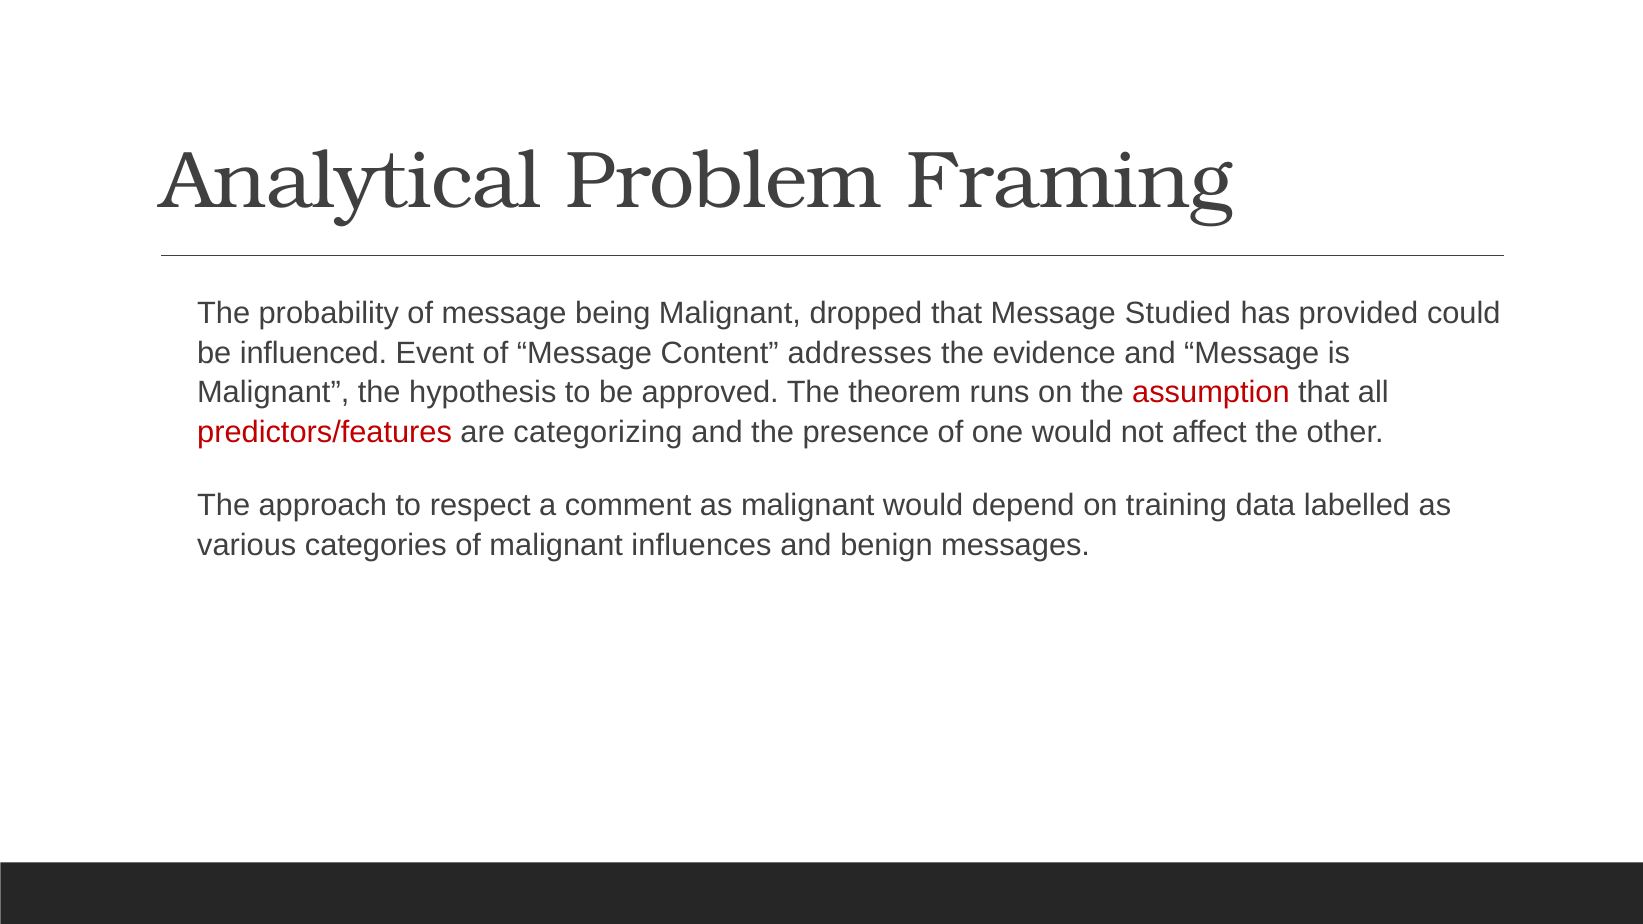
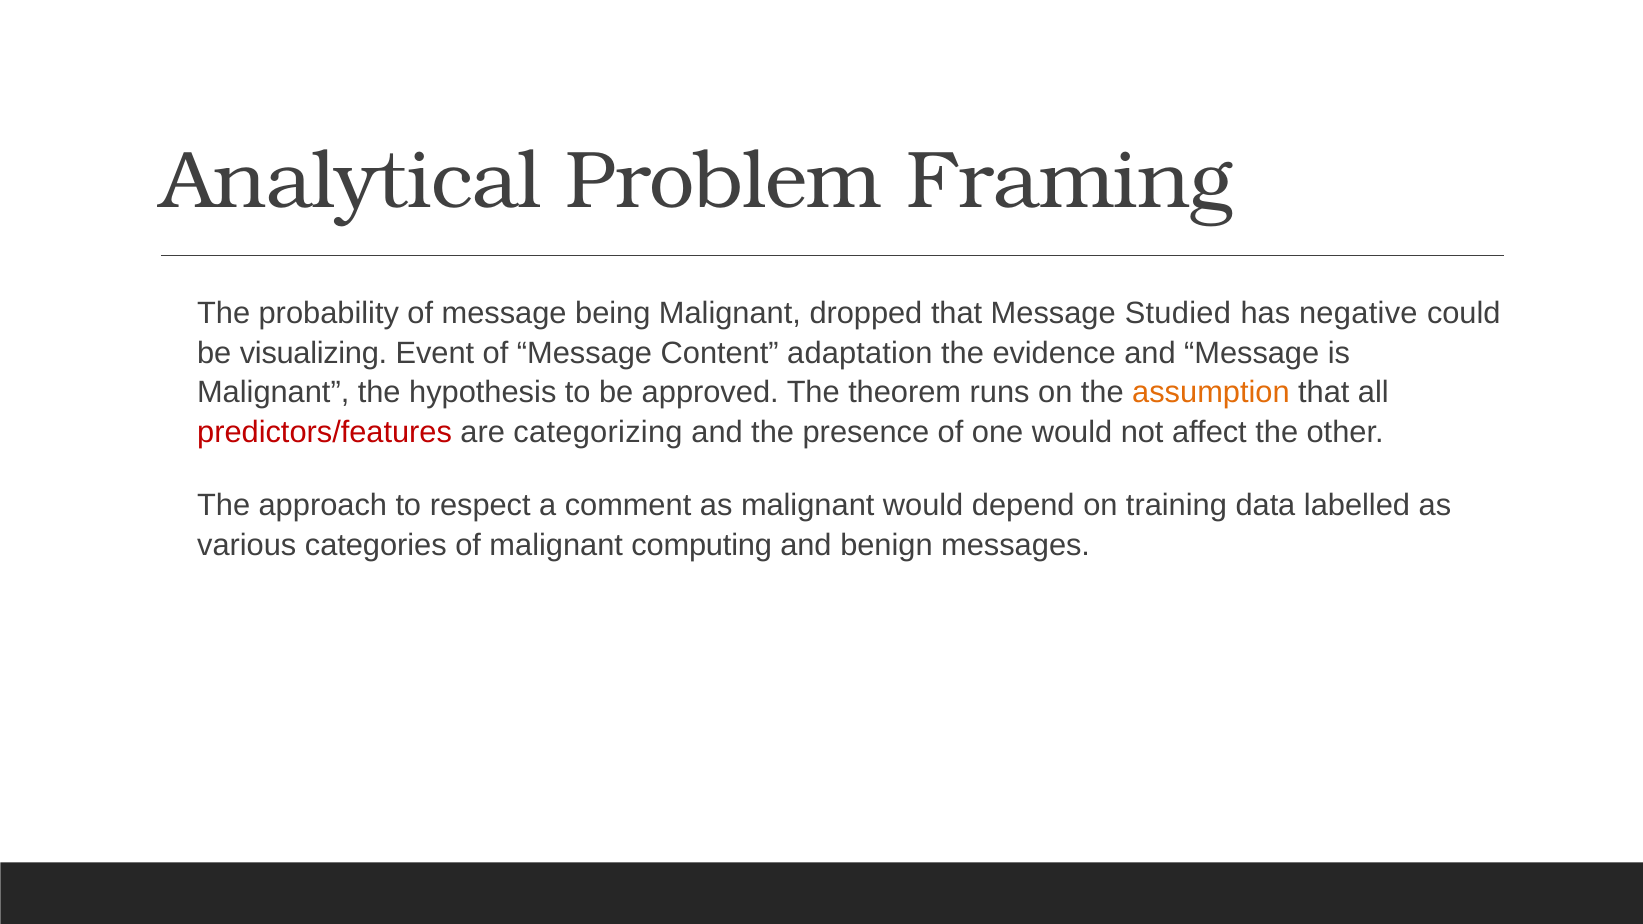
provided: provided -> negative
influenced: influenced -> visualizing
addresses: addresses -> adaptation
assumption colour: red -> orange
influences: influences -> computing
